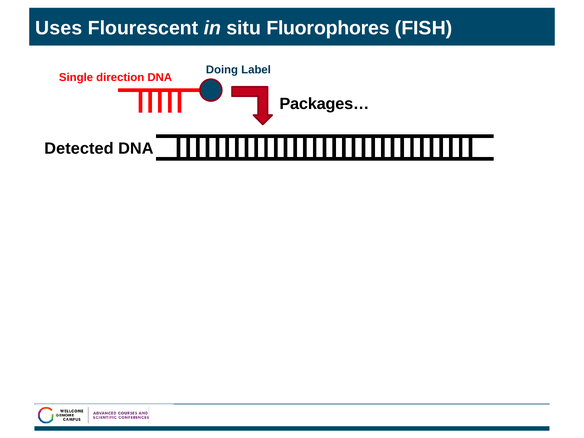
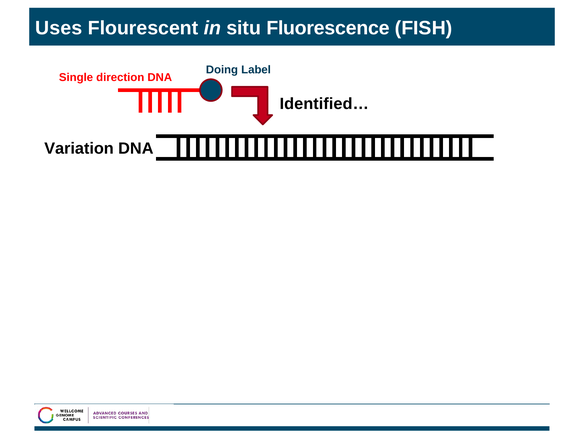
Fluorophores: Fluorophores -> Fluorescence
Packages…: Packages… -> Identified…
Detected: Detected -> Variation
